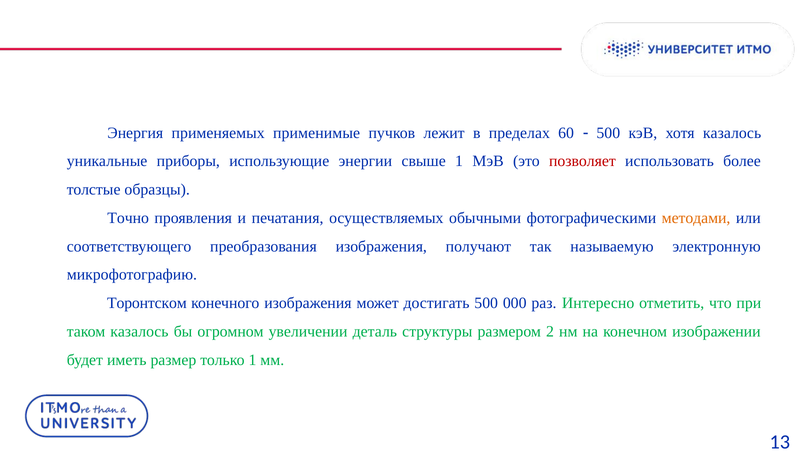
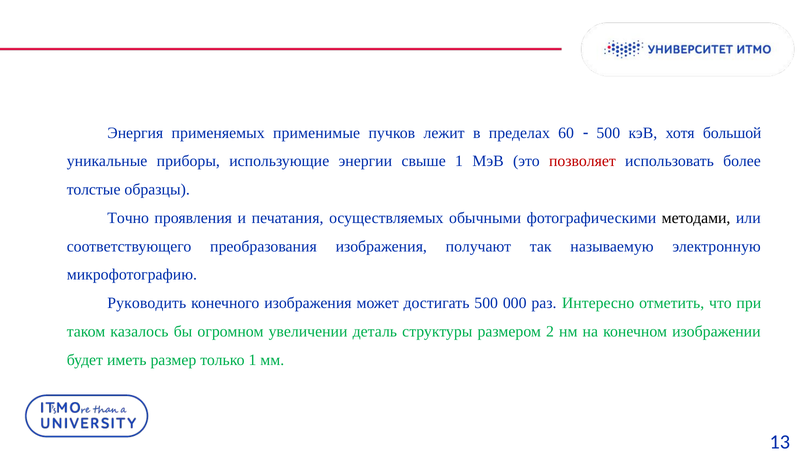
хотя казалось: казалось -> большой
методами colour: orange -> black
Торонтском: Торонтском -> Руководить
